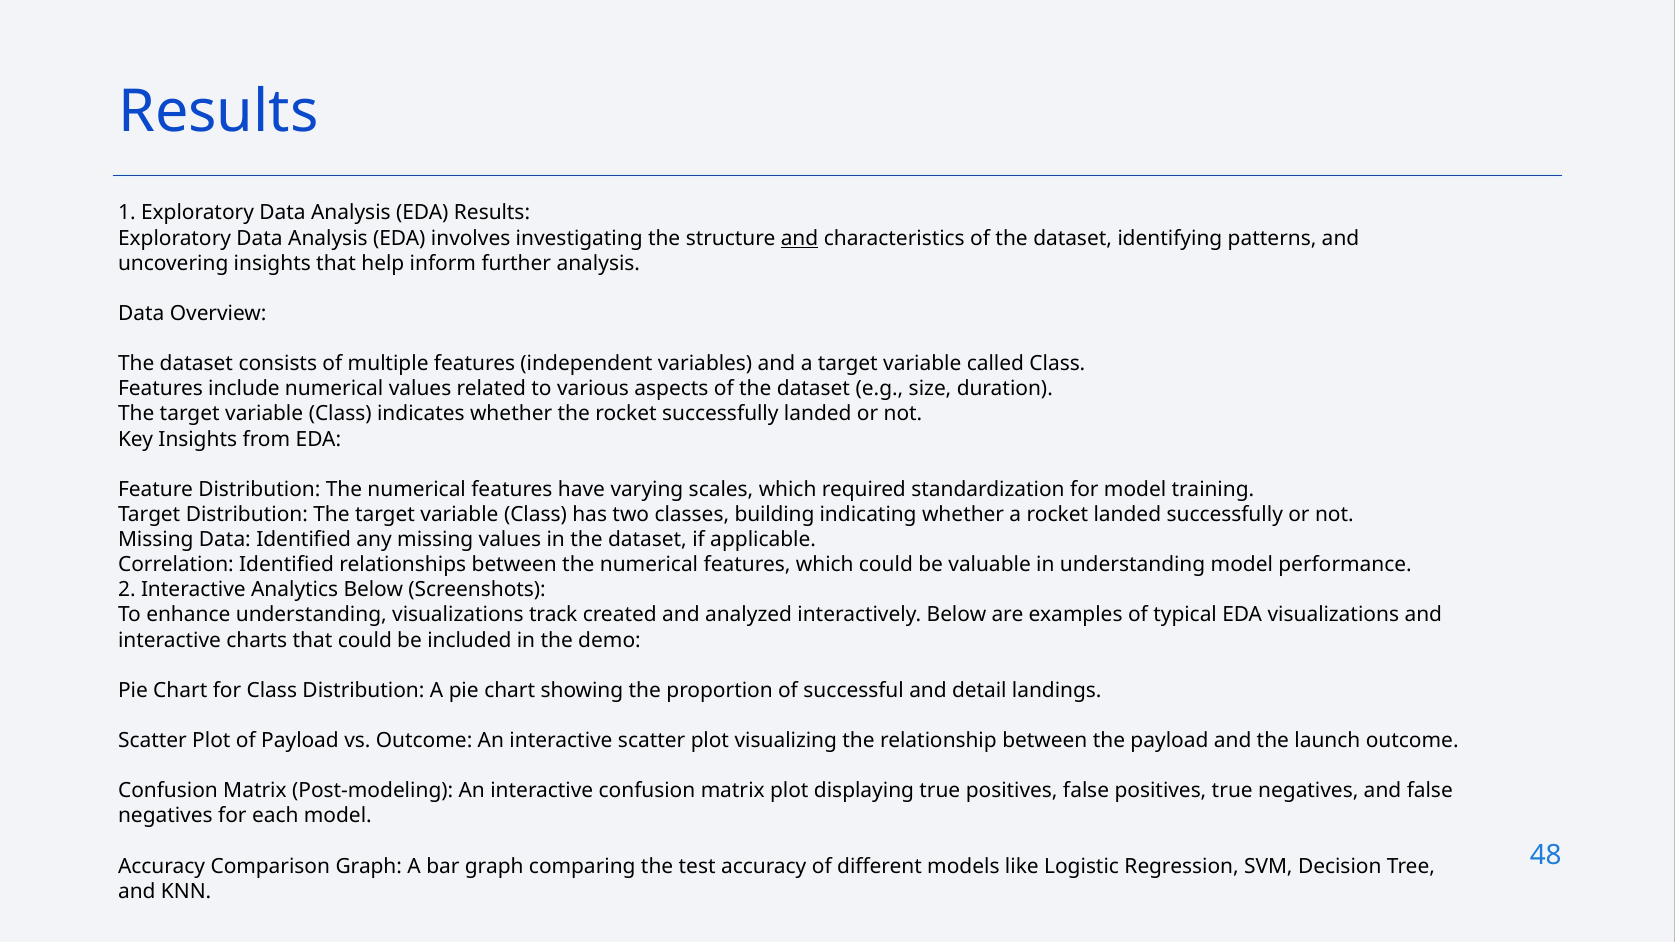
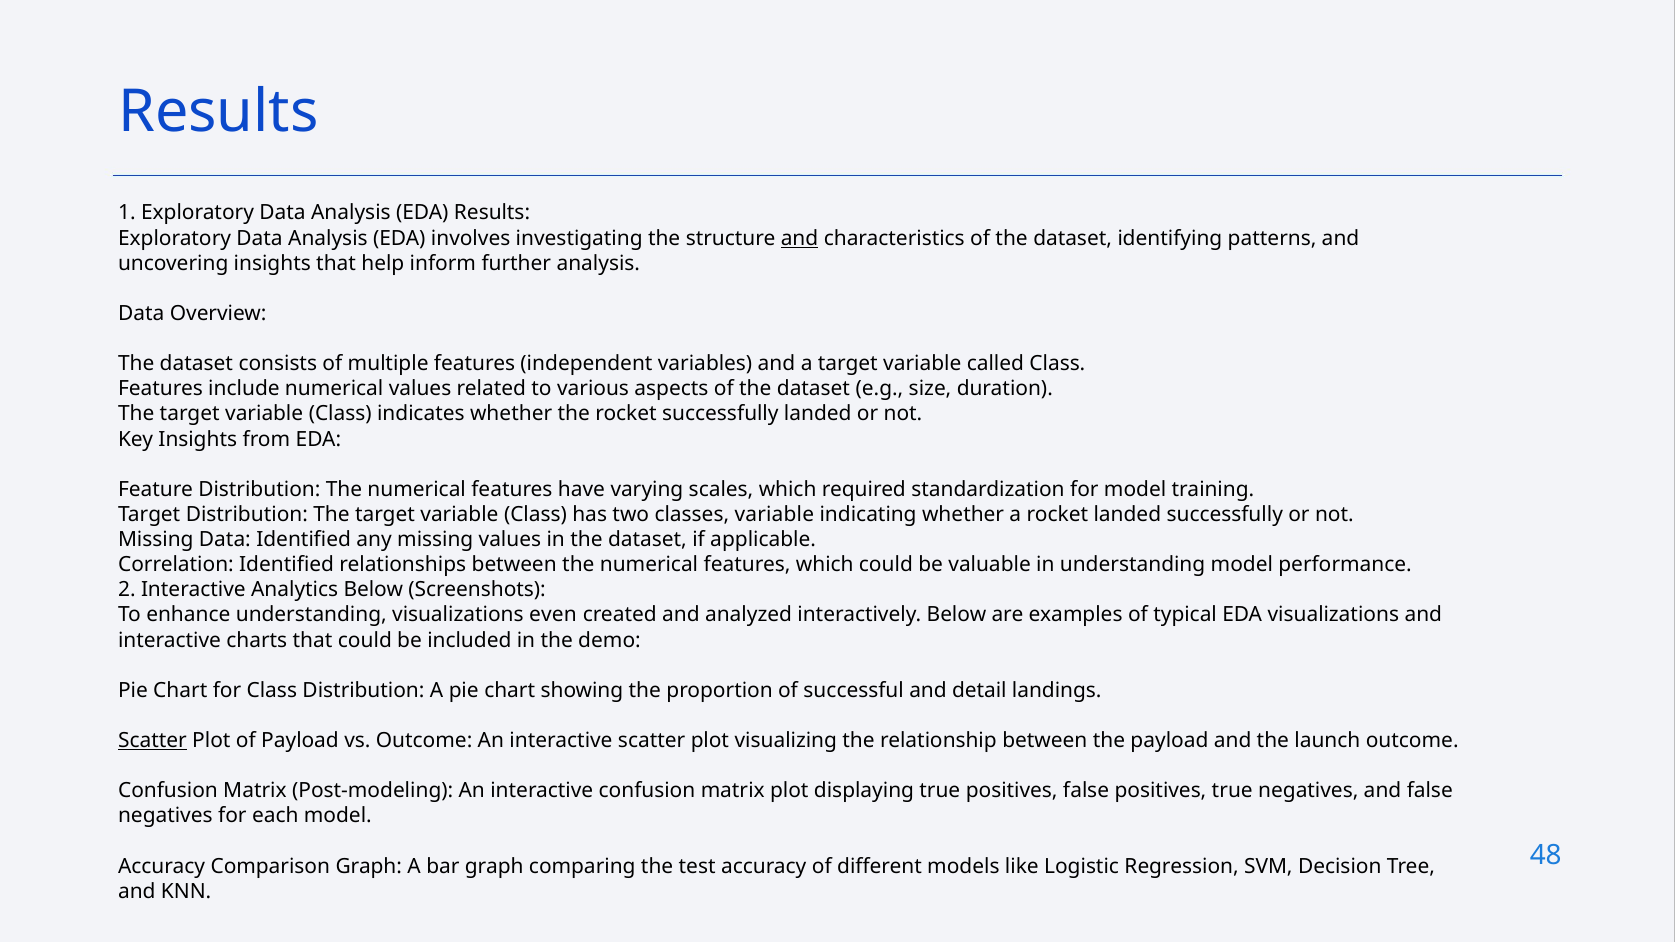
classes building: building -> variable
track: track -> even
Scatter at (152, 741) underline: none -> present
